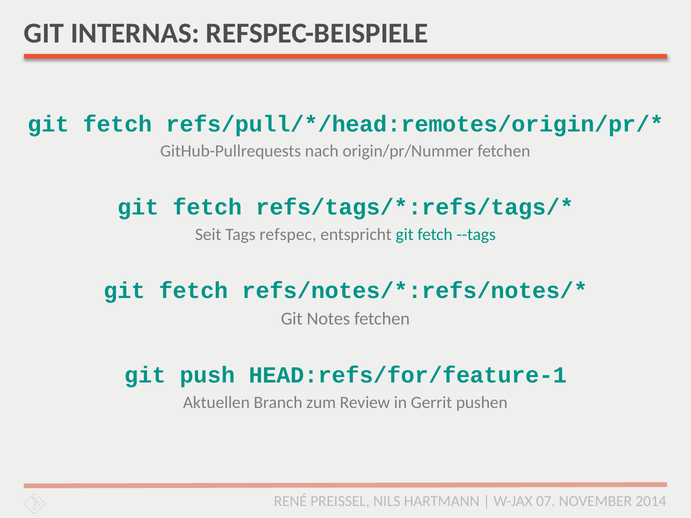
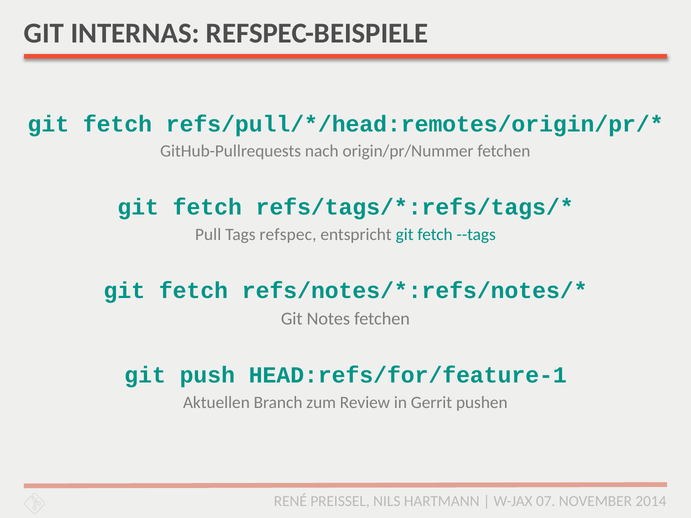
Seit: Seit -> Pull
